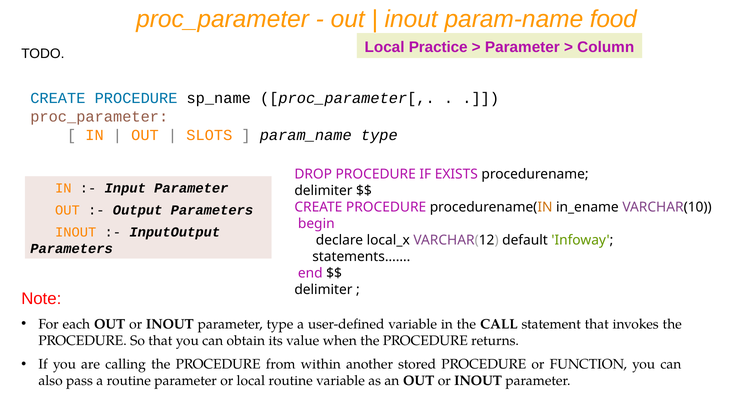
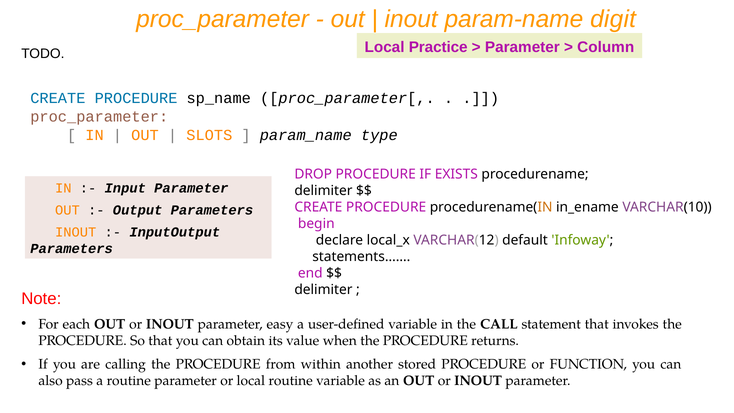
food: food -> digit
parameter type: type -> easy
